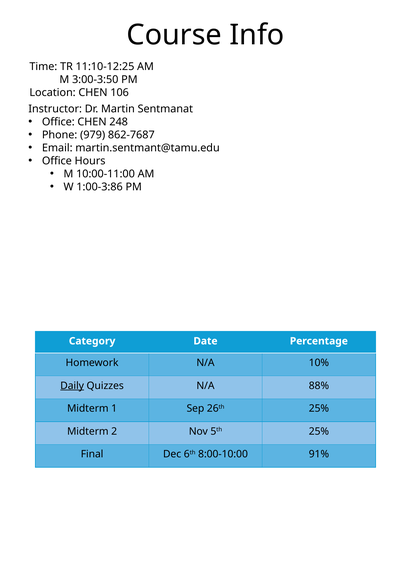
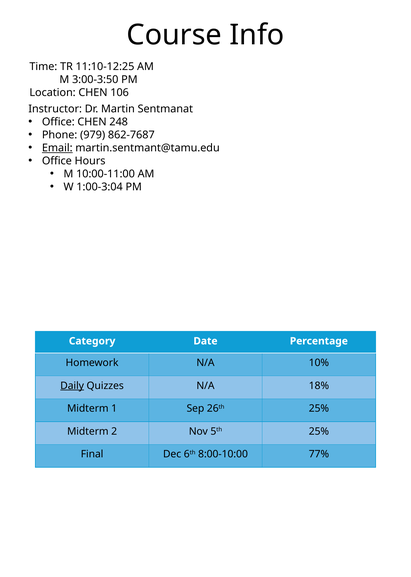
Email underline: none -> present
1:00-3:86: 1:00-3:86 -> 1:00-3:04
88%: 88% -> 18%
91%: 91% -> 77%
